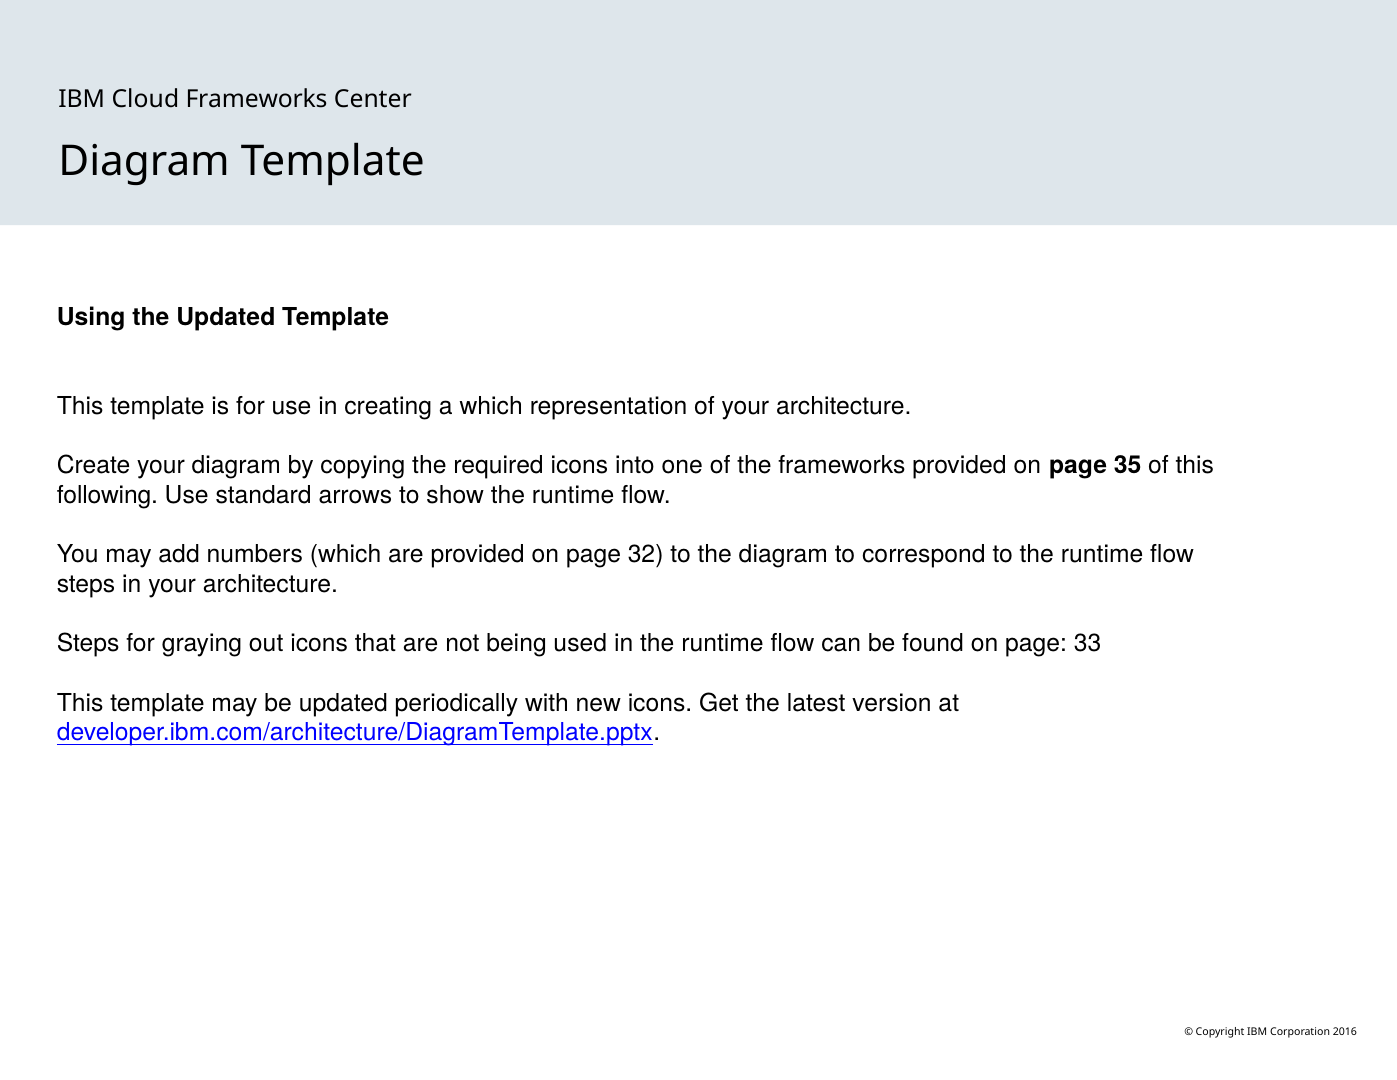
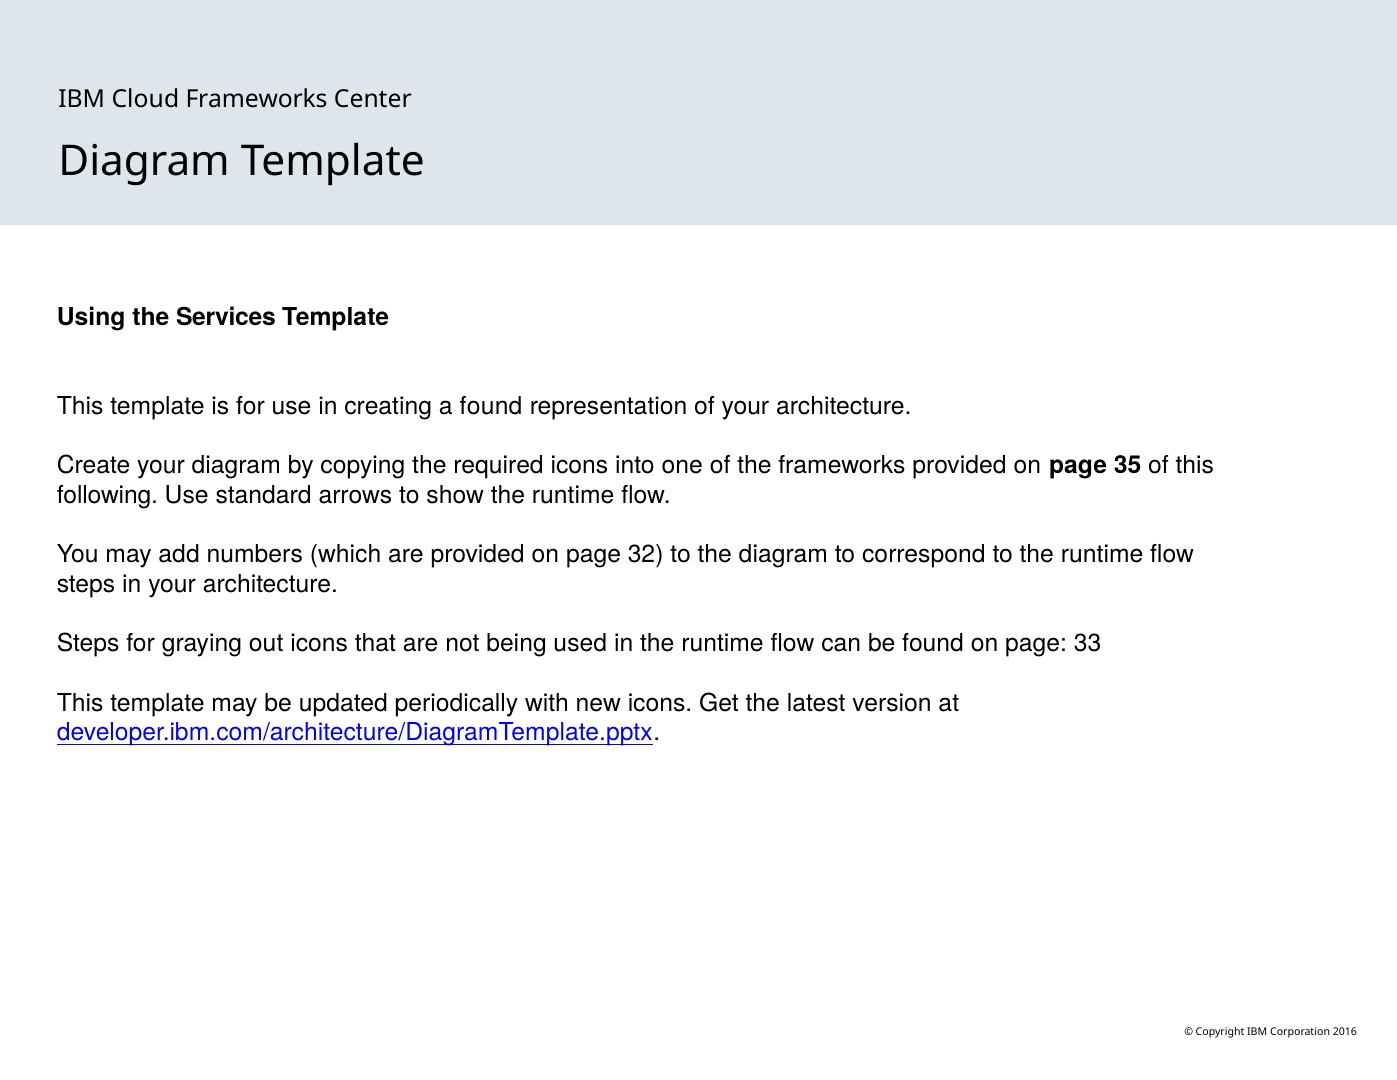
the Updated: Updated -> Services
a which: which -> found
